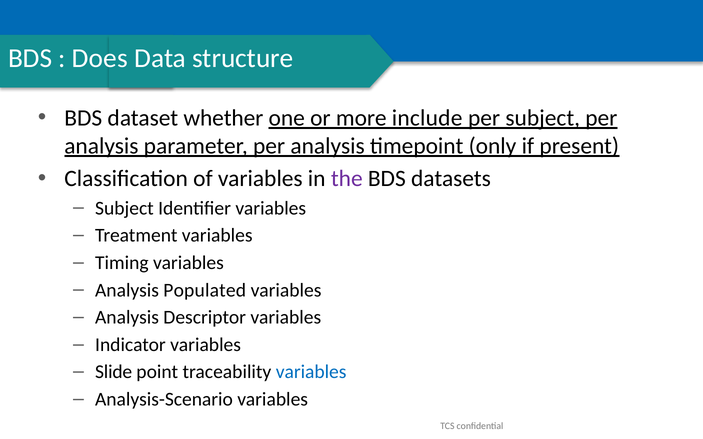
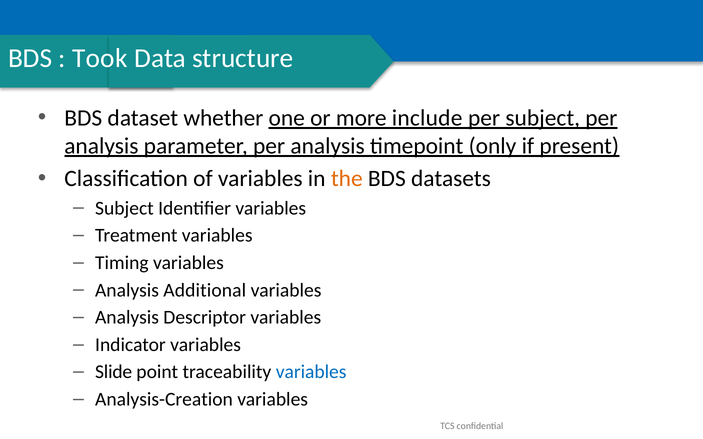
Does: Does -> Took
the colour: purple -> orange
Populated: Populated -> Additional
Analysis-Scenario: Analysis-Scenario -> Analysis-Creation
